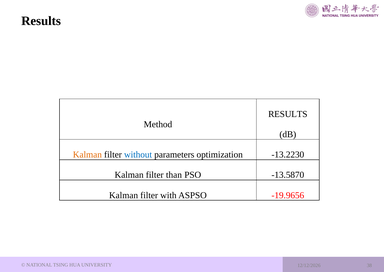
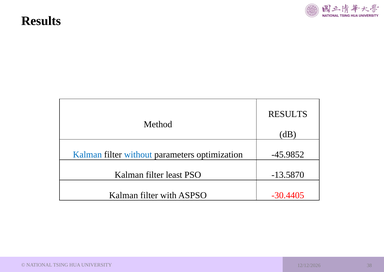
Kalman at (87, 154) colour: orange -> blue
-13.2230: -13.2230 -> -45.9852
than: than -> least
-19.9656: -19.9656 -> -30.4405
